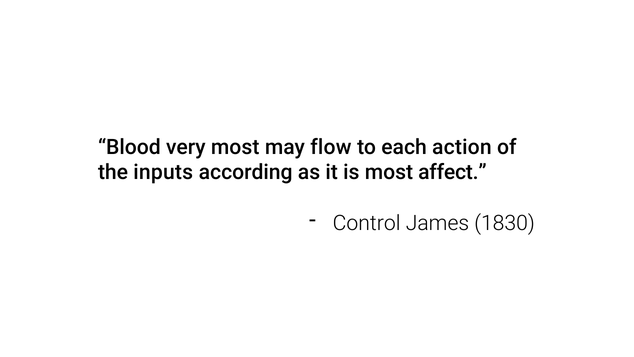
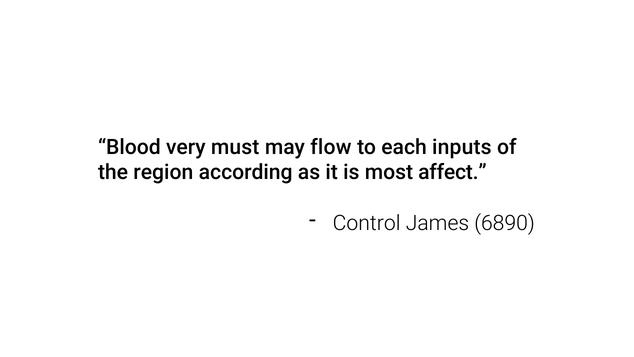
very most: most -> must
action: action -> inputs
inputs: inputs -> region
1830: 1830 -> 6890
